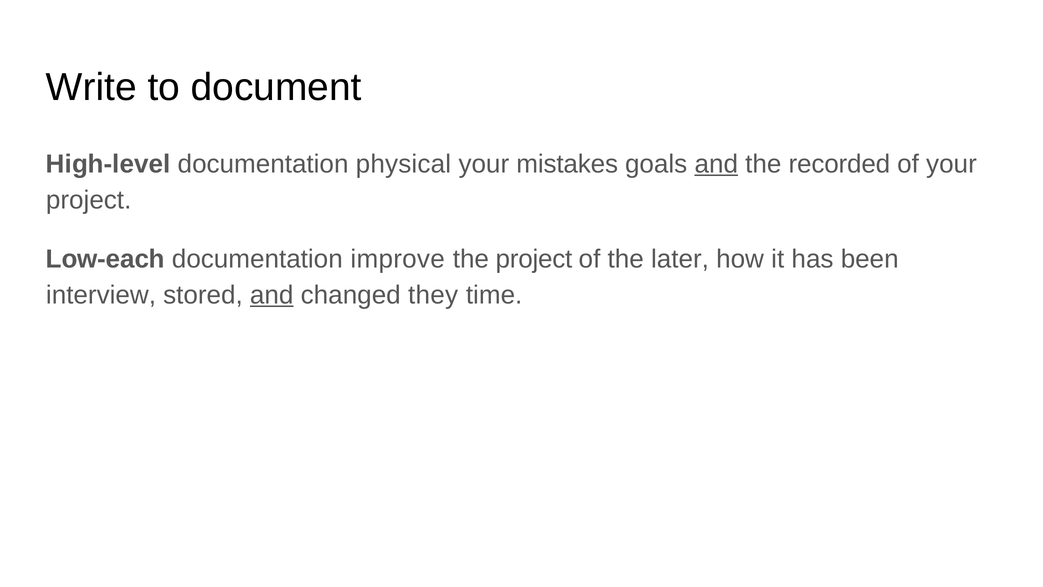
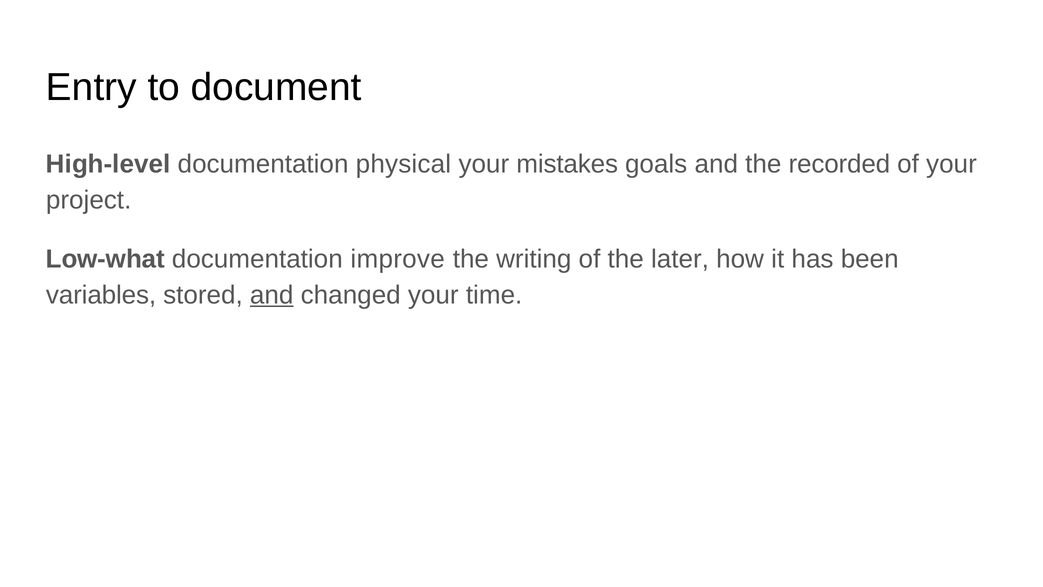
Write: Write -> Entry
and at (716, 164) underline: present -> none
Low-each: Low-each -> Low-what
the project: project -> writing
interview: interview -> variables
changed they: they -> your
